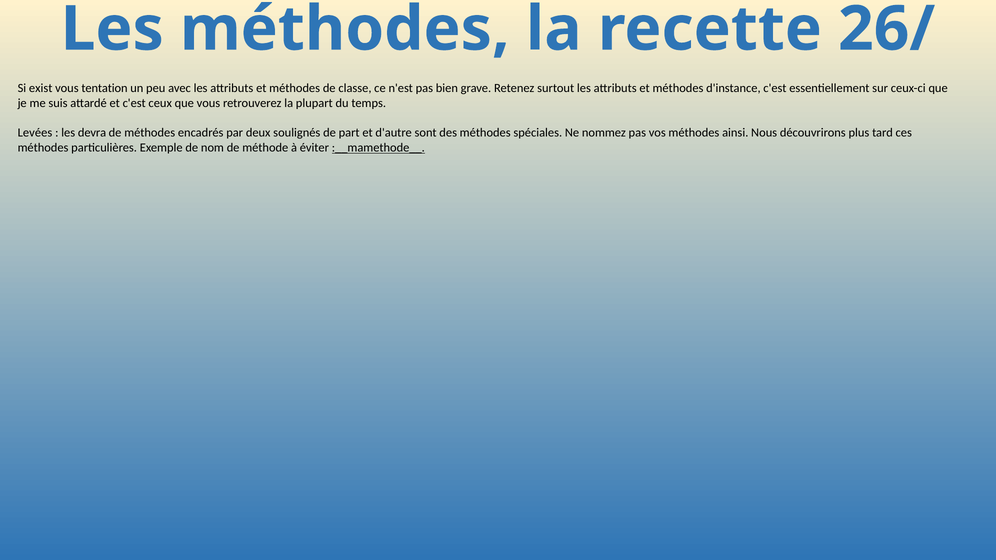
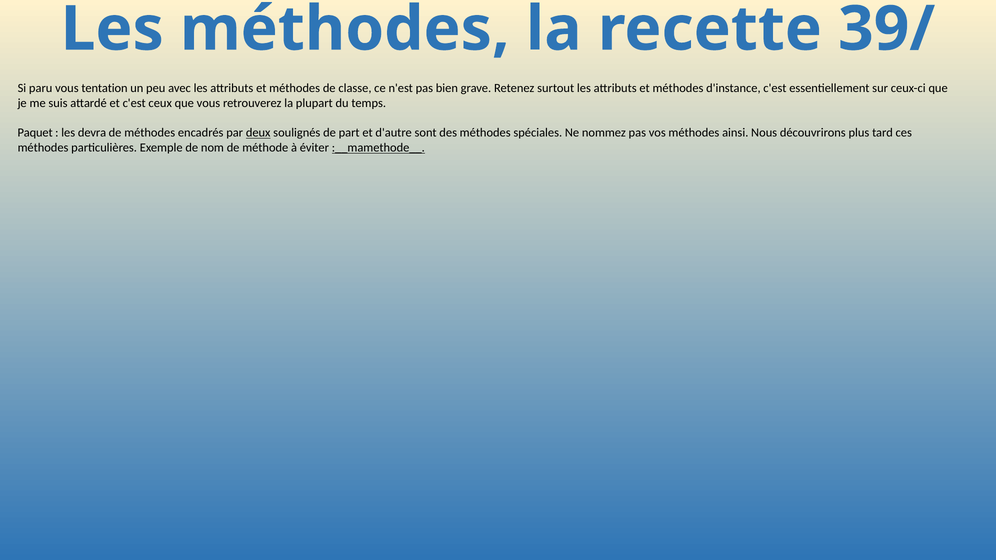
26/: 26/ -> 39/
exist: exist -> paru
Levées: Levées -> Paquet
deux underline: none -> present
